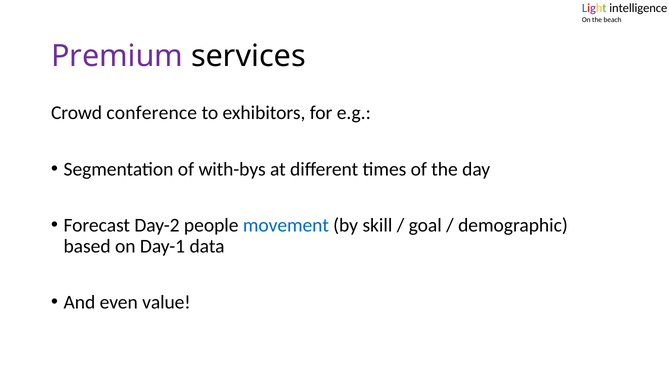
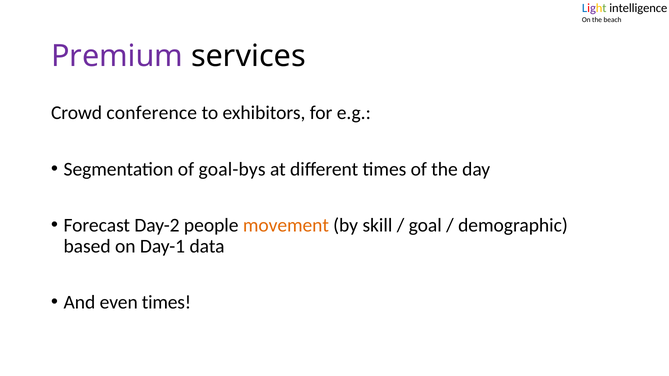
with-bys: with-bys -> goal-bys
movement colour: blue -> orange
even value: value -> times
